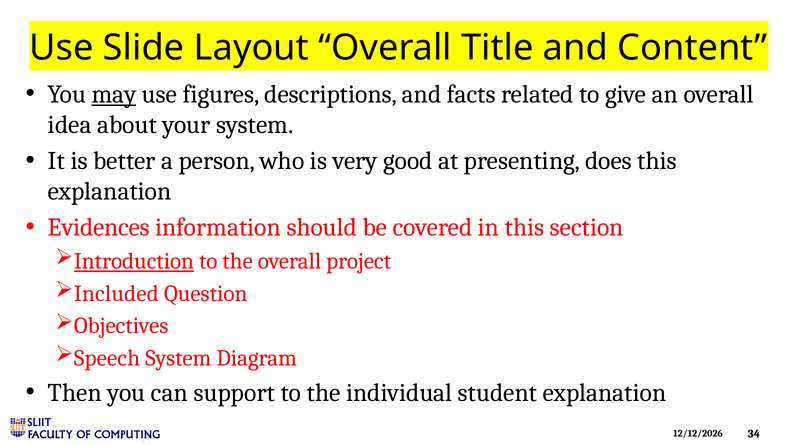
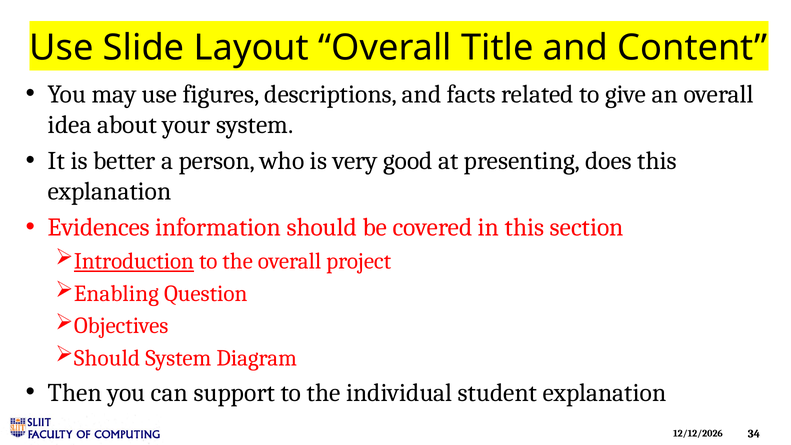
may underline: present -> none
Included: Included -> Enabling
Speech at (107, 358): Speech -> Should
